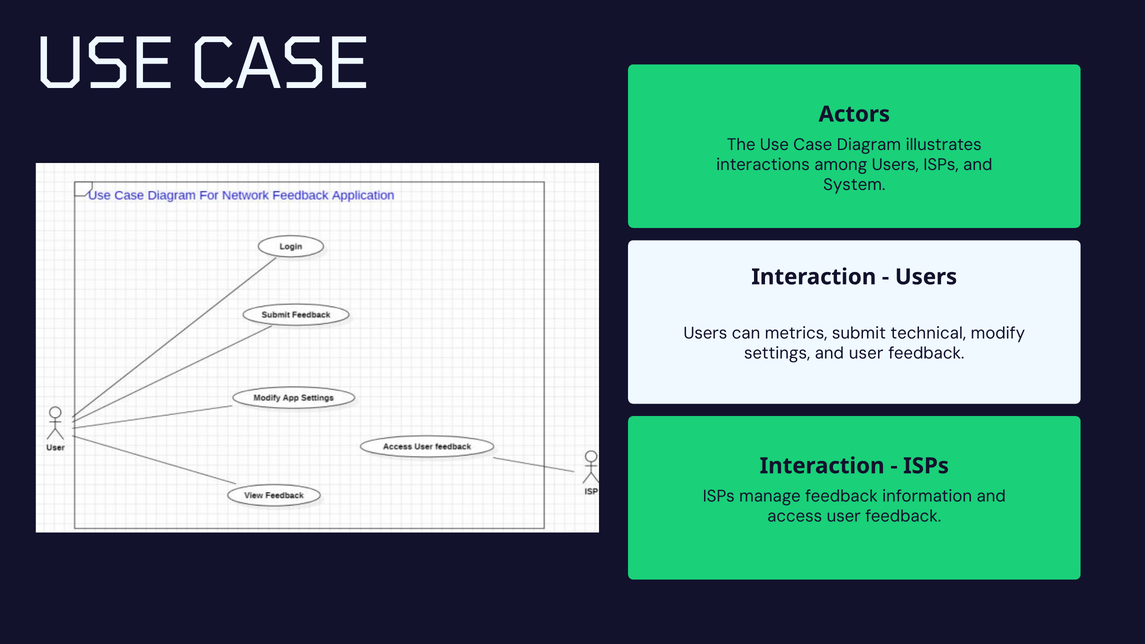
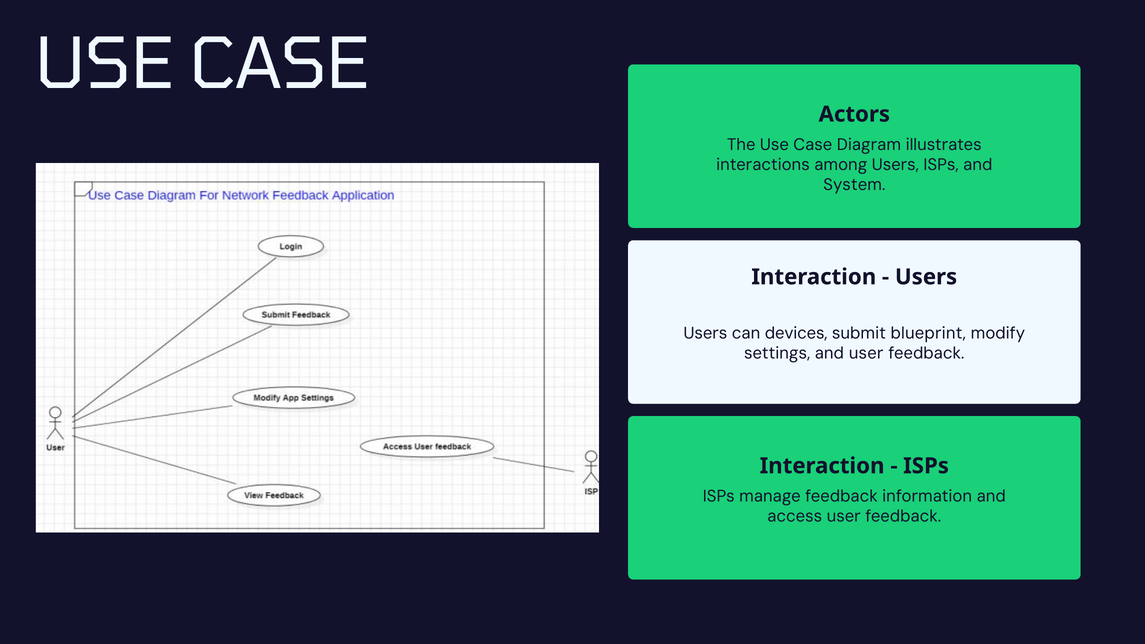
metrics: metrics -> devices
technical: technical -> blueprint
